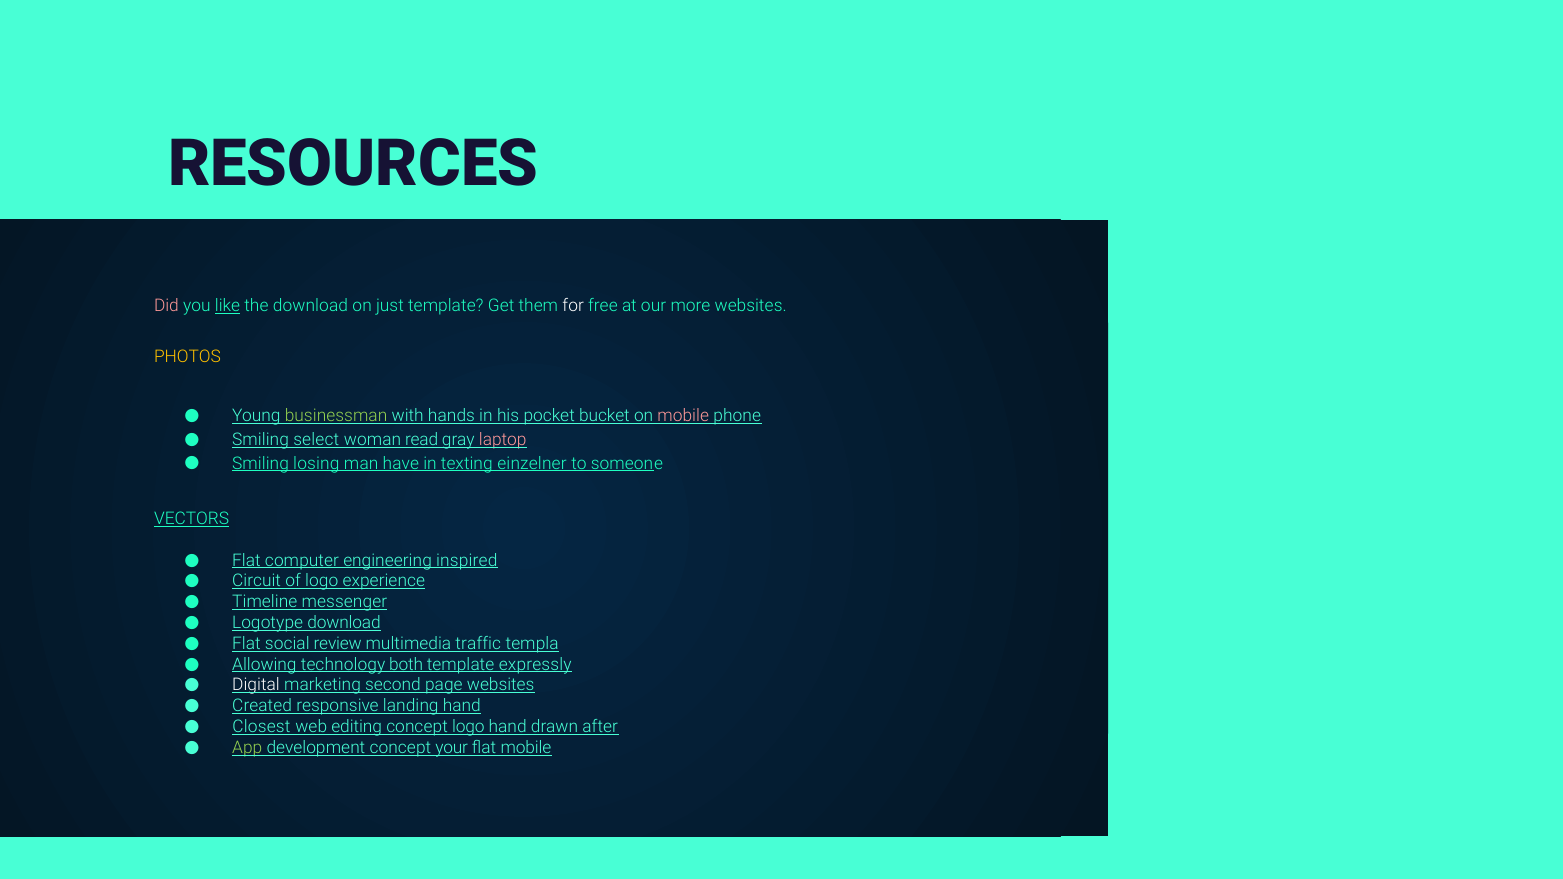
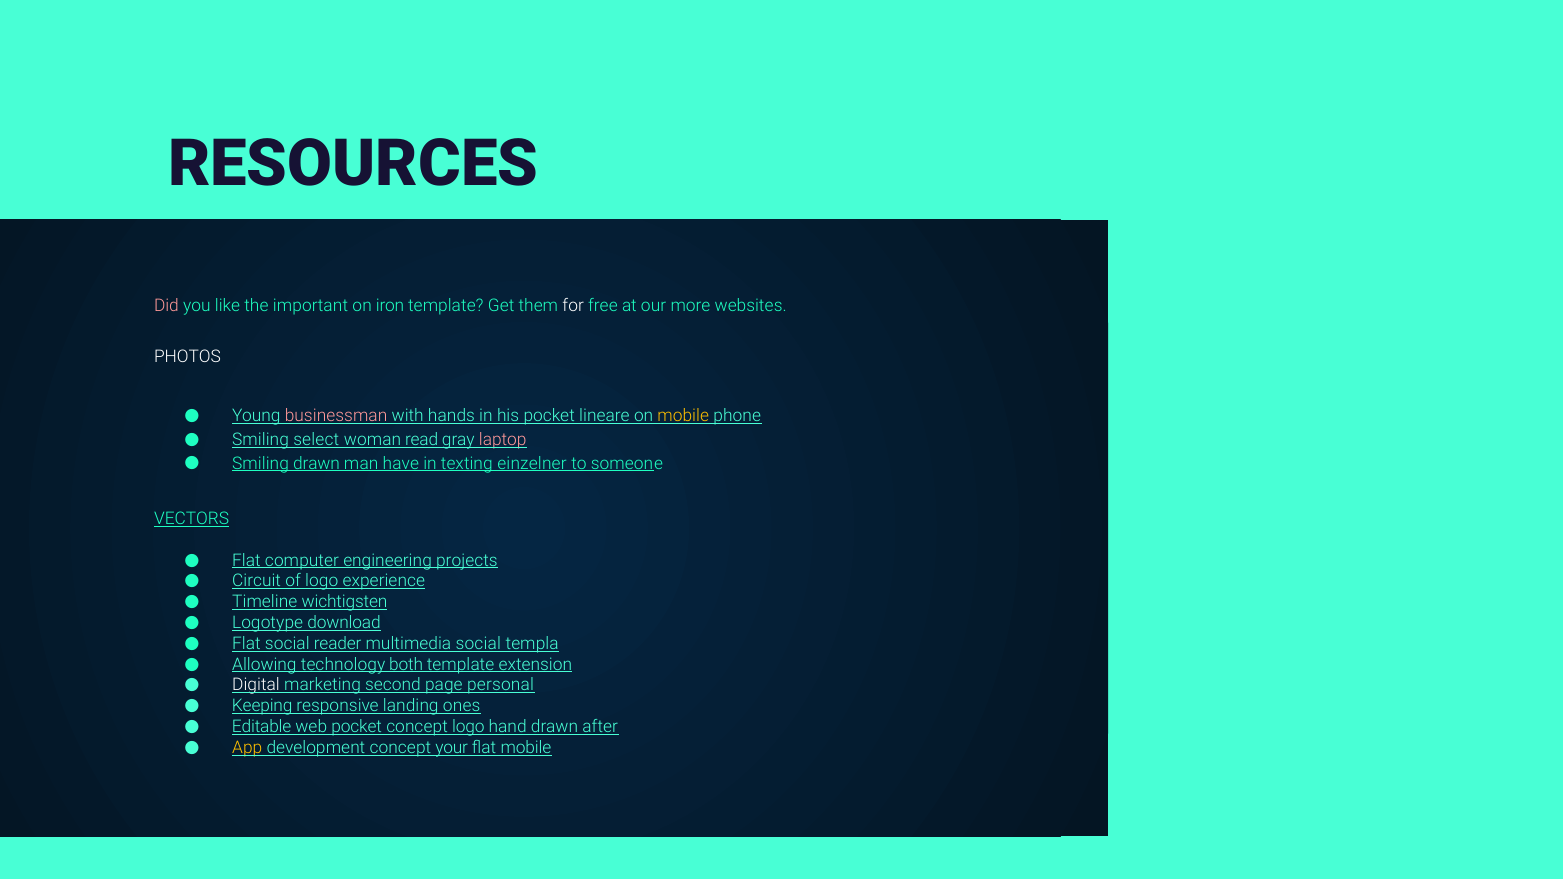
like underline: present -> none
the download: download -> important
just: just -> iron
PHOTOS colour: yellow -> white
businessman colour: light green -> pink
bucket: bucket -> lineare
mobile at (683, 416) colour: pink -> yellow
Smiling losing: losing -> drawn
inspired: inspired -> projects
messenger: messenger -> wichtigsten
review: review -> reader
multimedia traffic: traffic -> social
expressly: expressly -> extension
page websites: websites -> personal
Created: Created -> Keeping
landing hand: hand -> ones
Closest: Closest -> Editable
web editing: editing -> pocket
App colour: light green -> yellow
